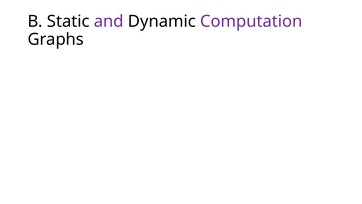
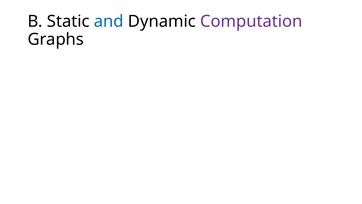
and colour: purple -> blue
